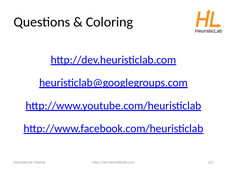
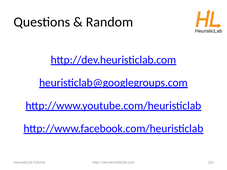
Coloring: Coloring -> Random
